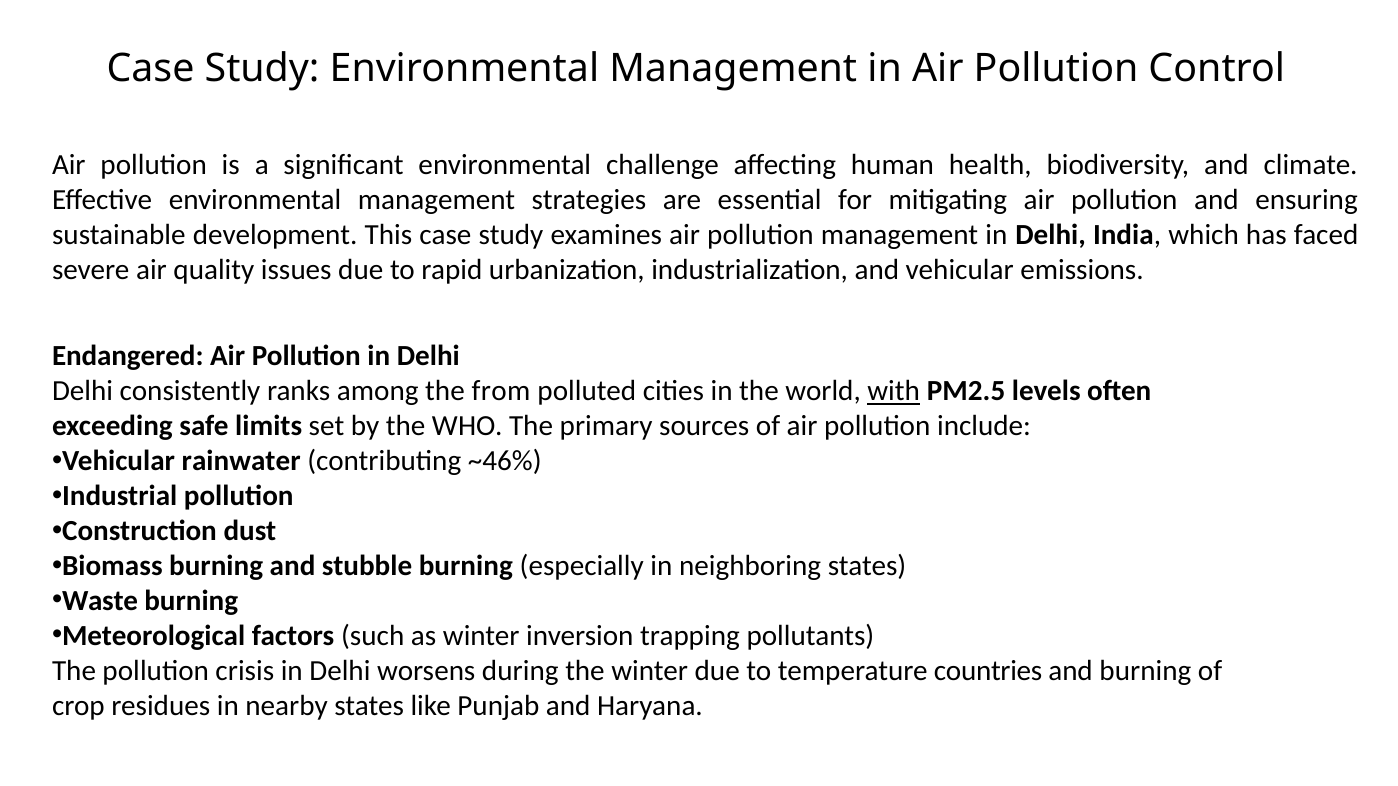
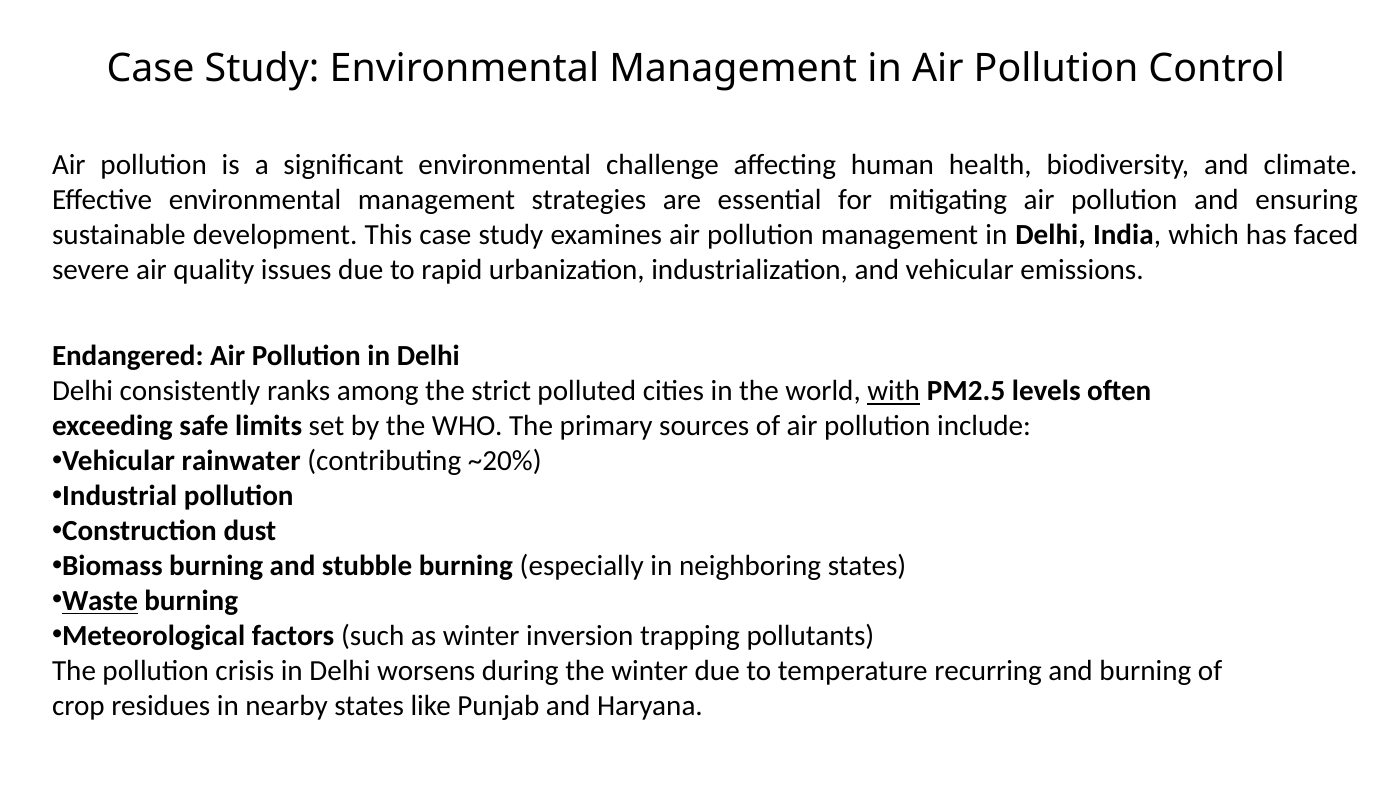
from: from -> strict
~46%: ~46% -> ~20%
Waste underline: none -> present
countries: countries -> recurring
